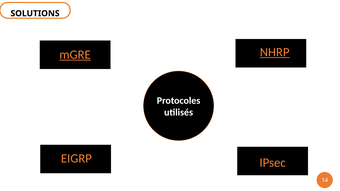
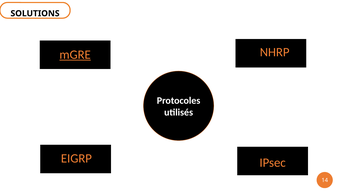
NHRP underline: present -> none
